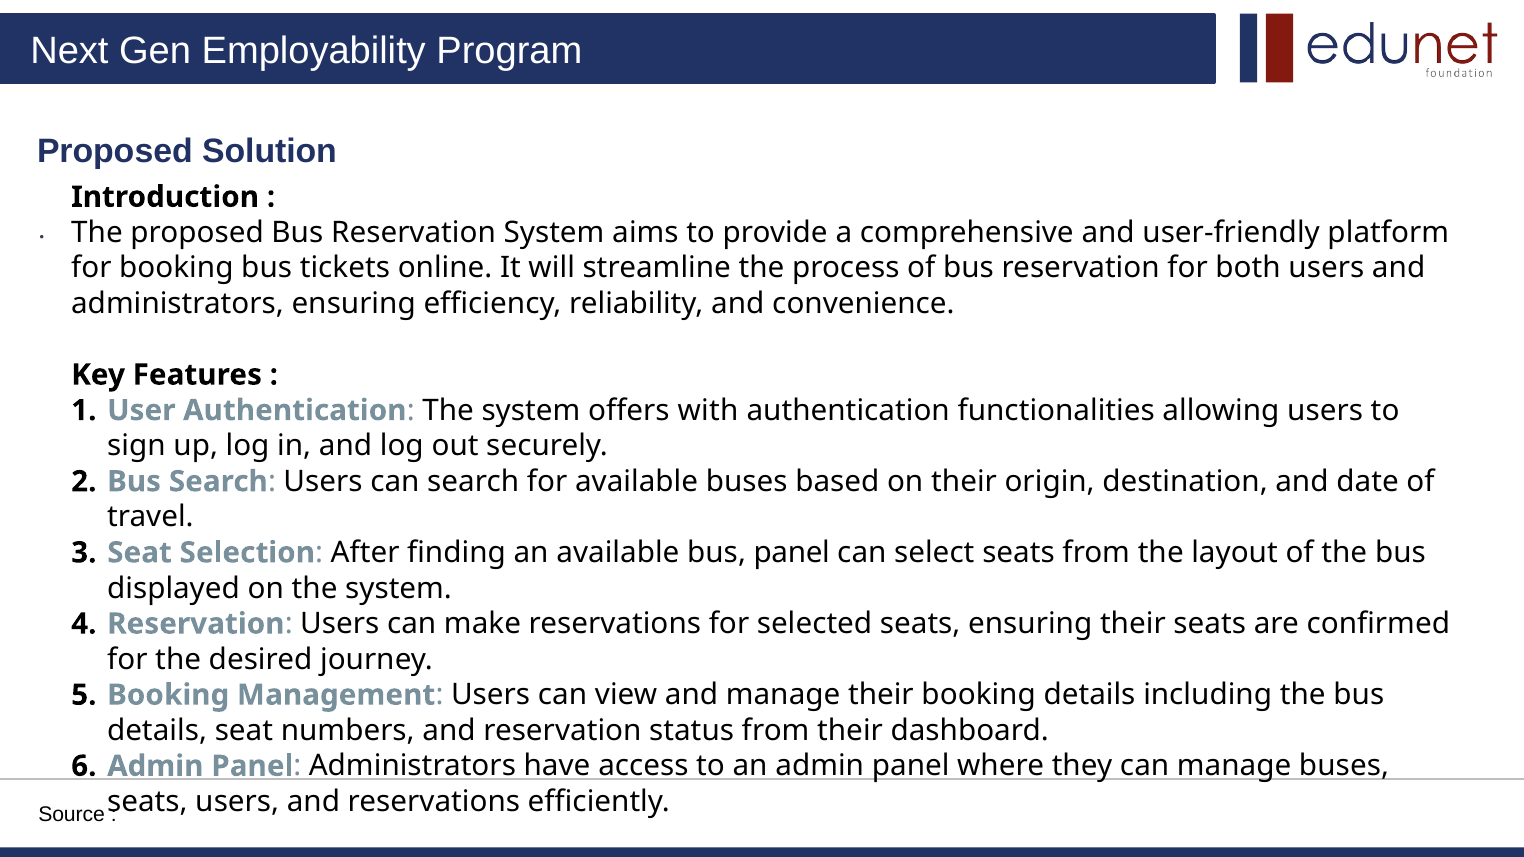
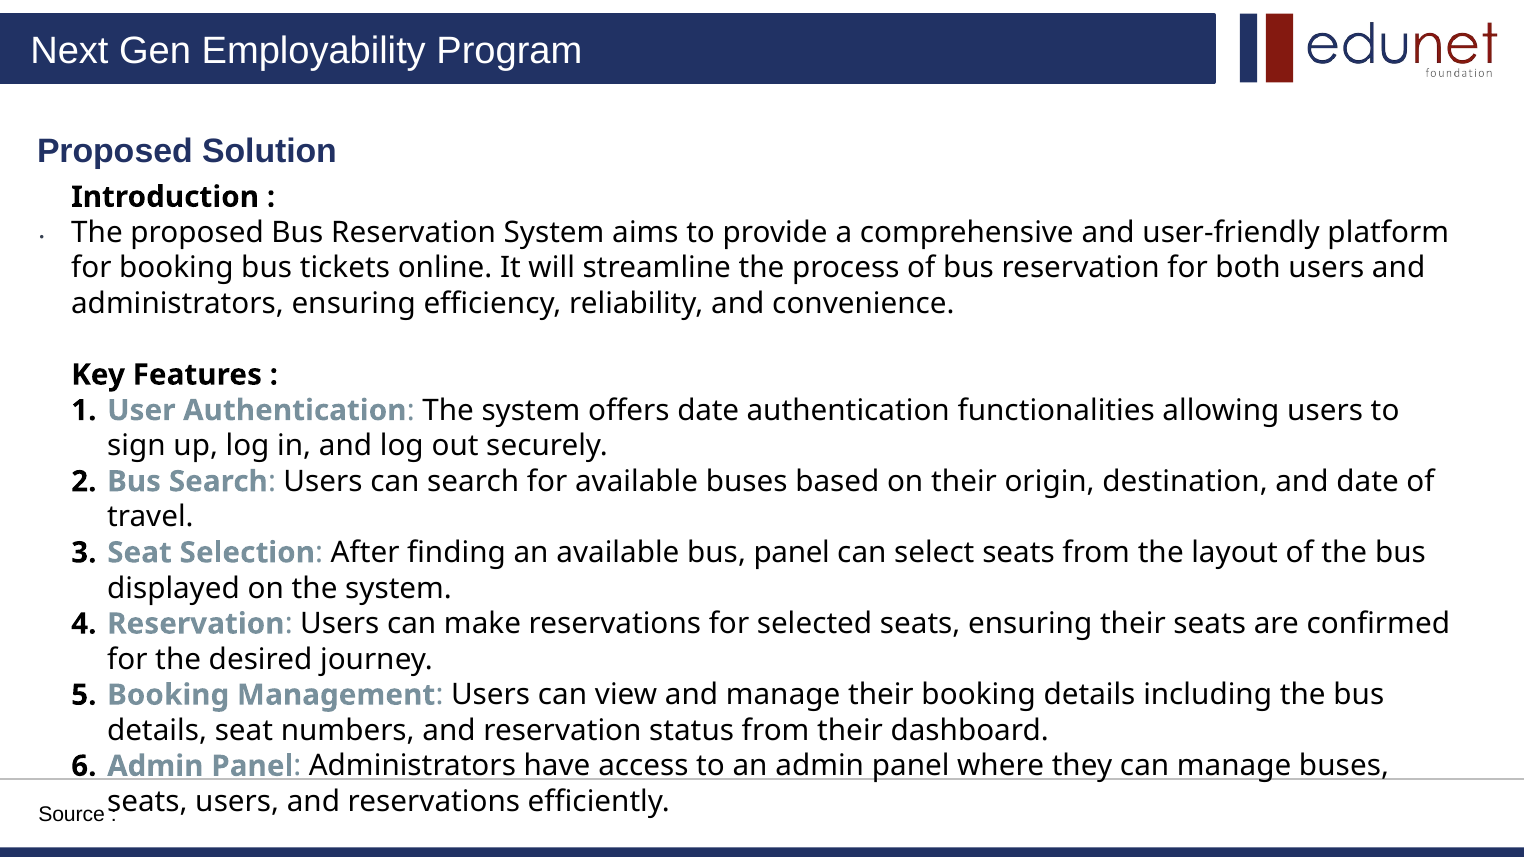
offers with: with -> date
